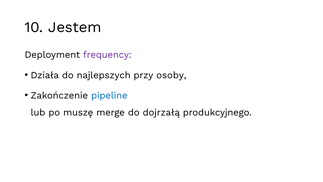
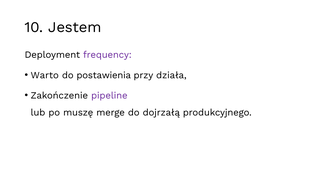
Działa: Działa -> Warto
najlepszych: najlepszych -> postawienia
osoby: osoby -> działa
pipeline colour: blue -> purple
